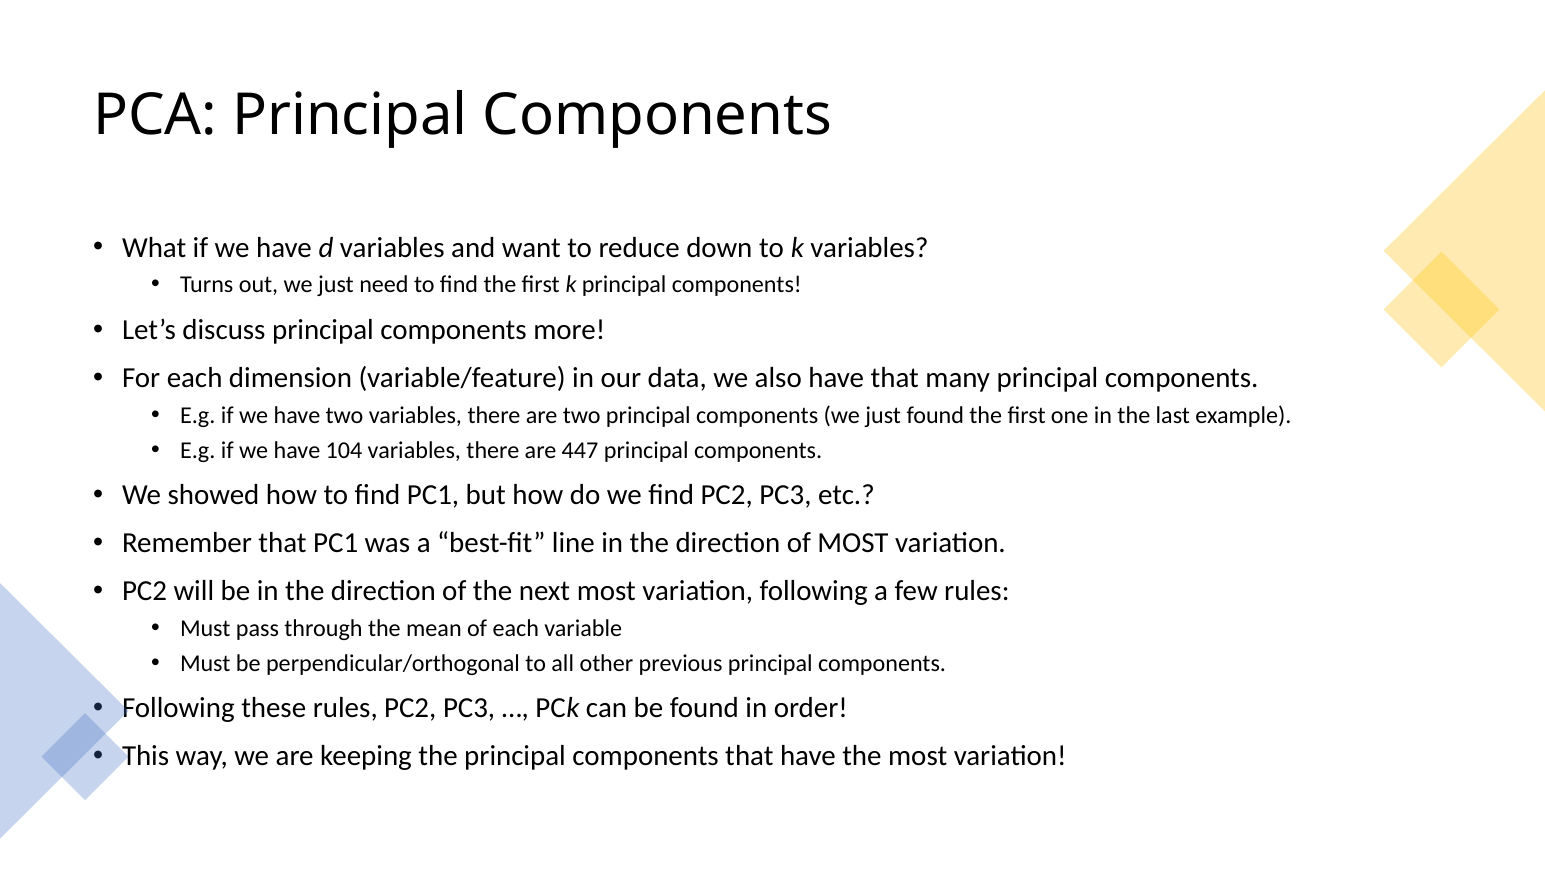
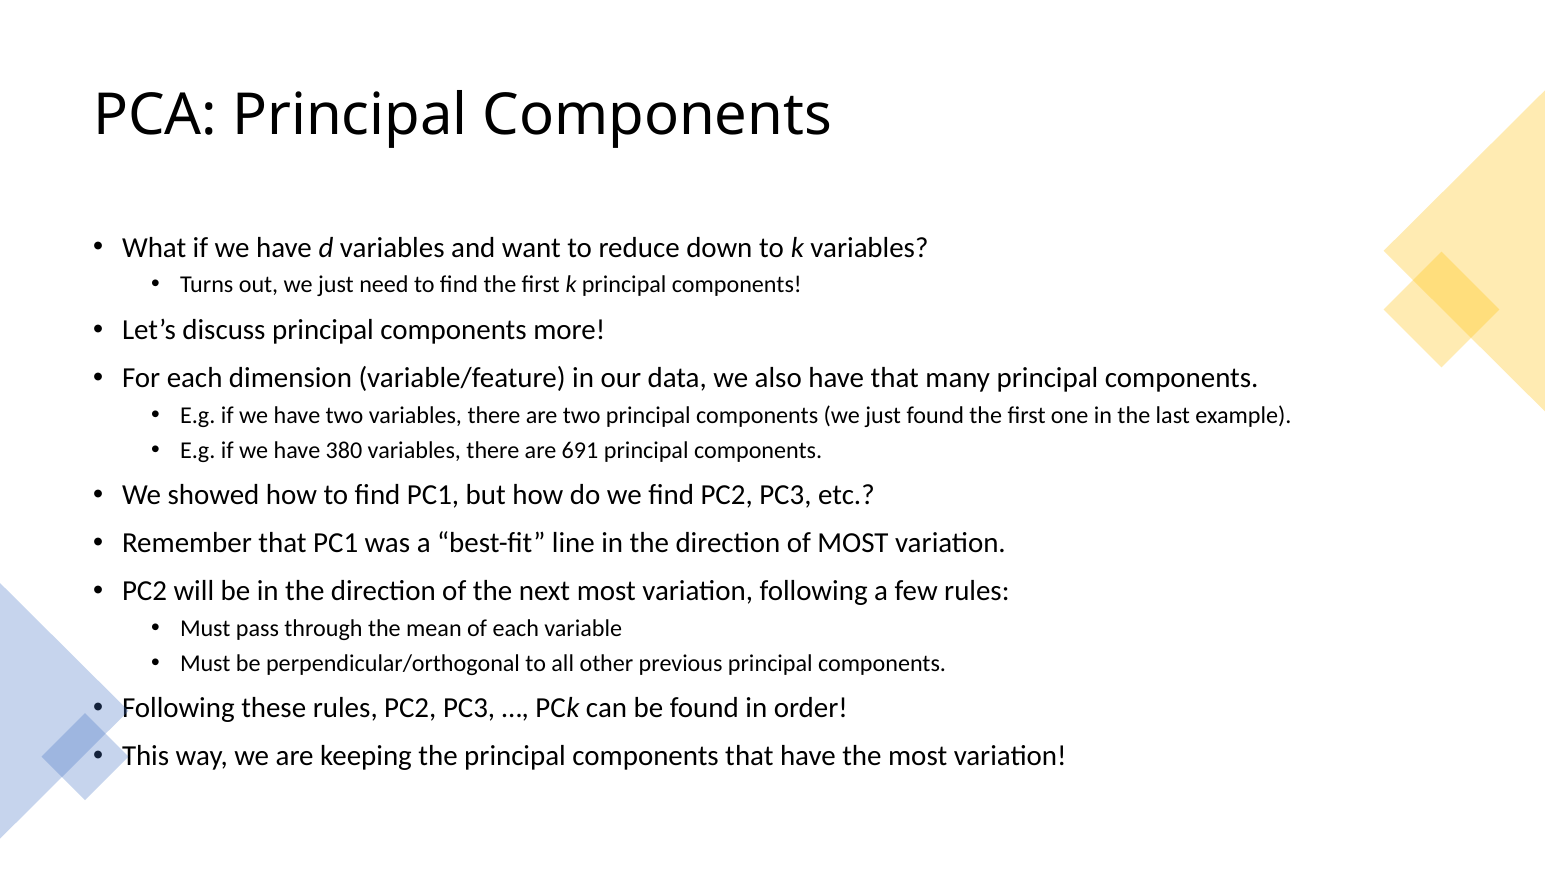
104: 104 -> 380
447: 447 -> 691
